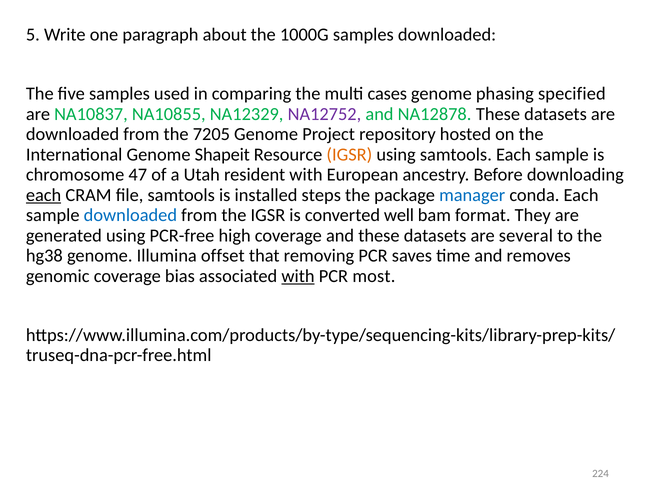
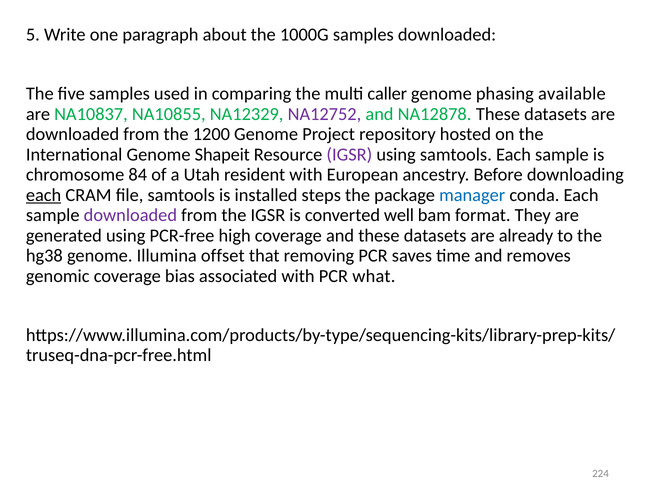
cases: cases -> caller
specified: specified -> available
7205: 7205 -> 1200
IGSR at (349, 154) colour: orange -> purple
47: 47 -> 84
downloaded at (130, 215) colour: blue -> purple
several: several -> already
with at (298, 276) underline: present -> none
most: most -> what
